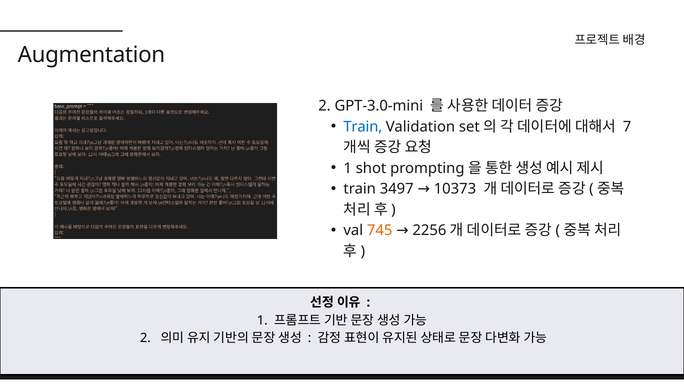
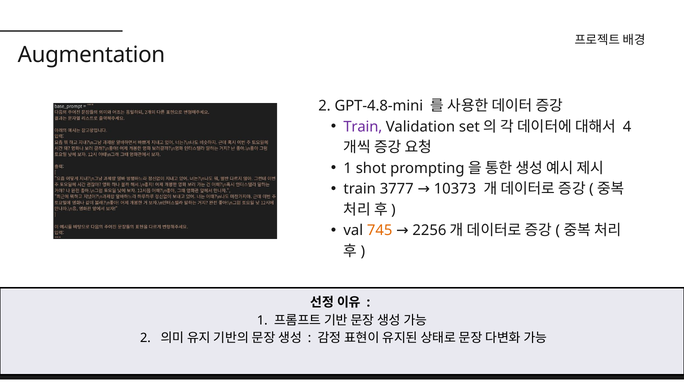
GPT-3.0-mini: GPT-3.0-mini -> GPT-4.8-mini
Train at (363, 127) colour: blue -> purple
7: 7 -> 4
3497: 3497 -> 3777
